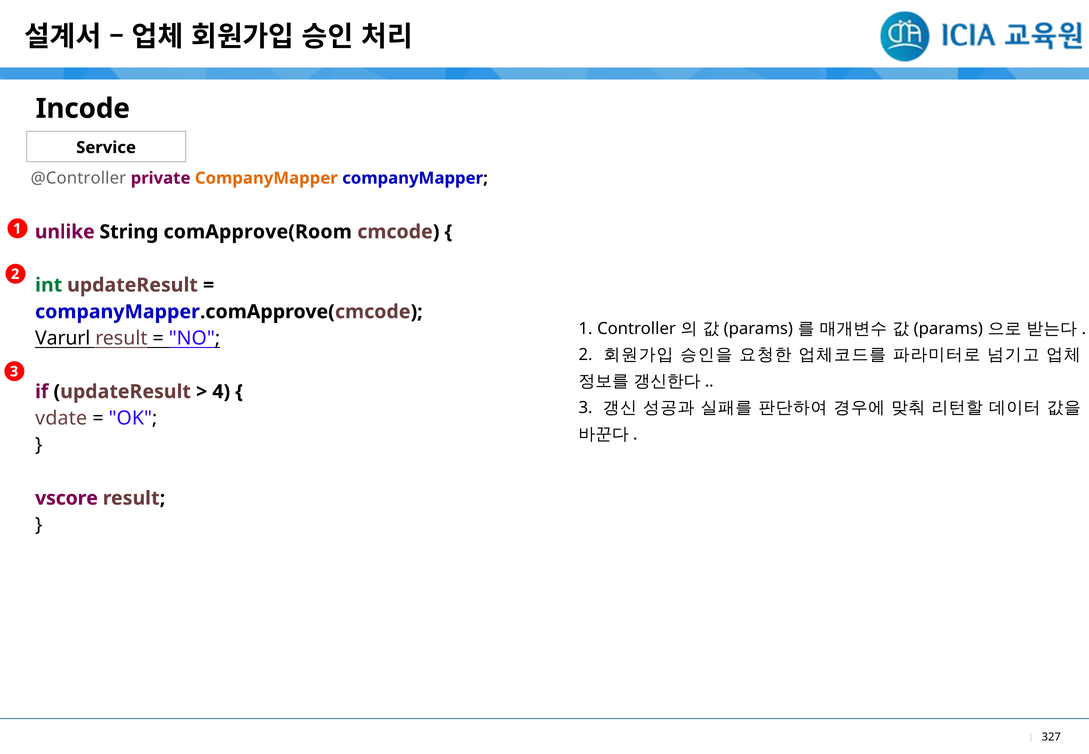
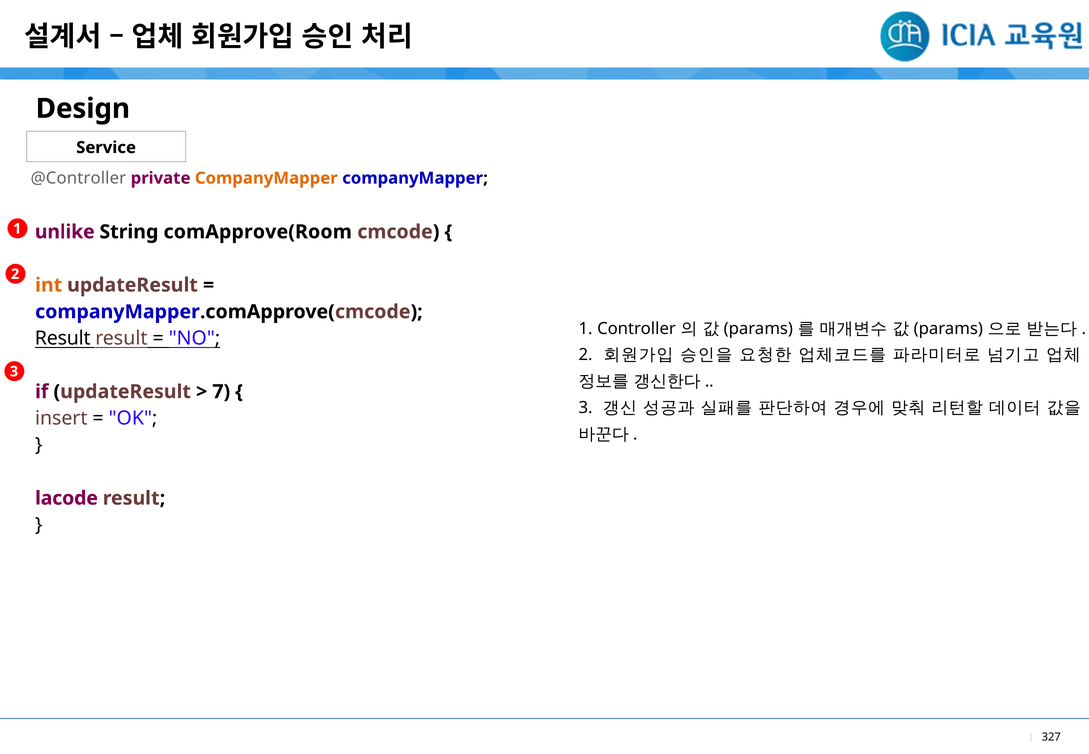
Incode: Incode -> Design
int colour: green -> orange
Varurl at (63, 338): Varurl -> Result
4: 4 -> 7
vdate: vdate -> insert
vscore: vscore -> lacode
